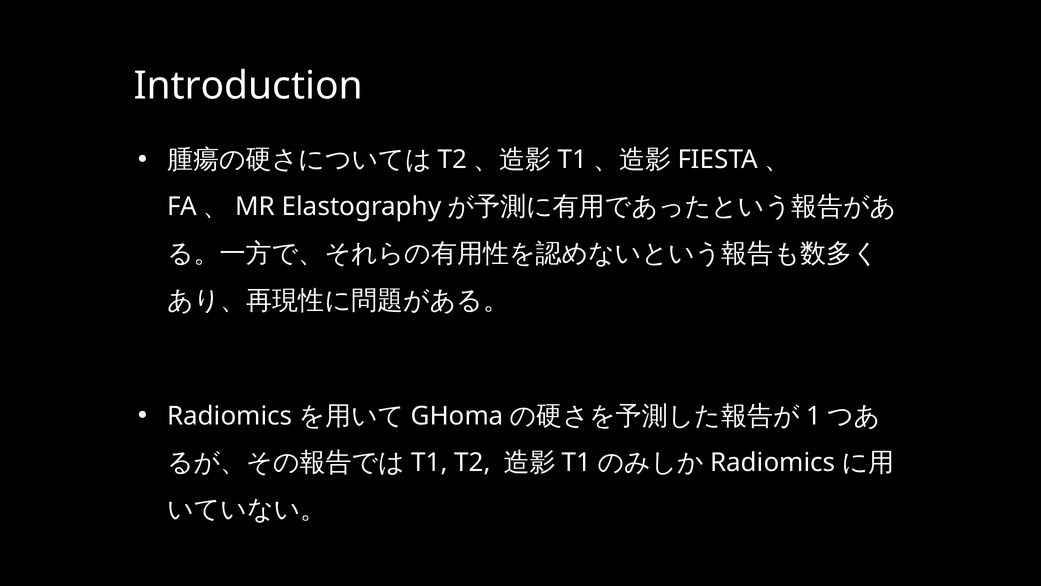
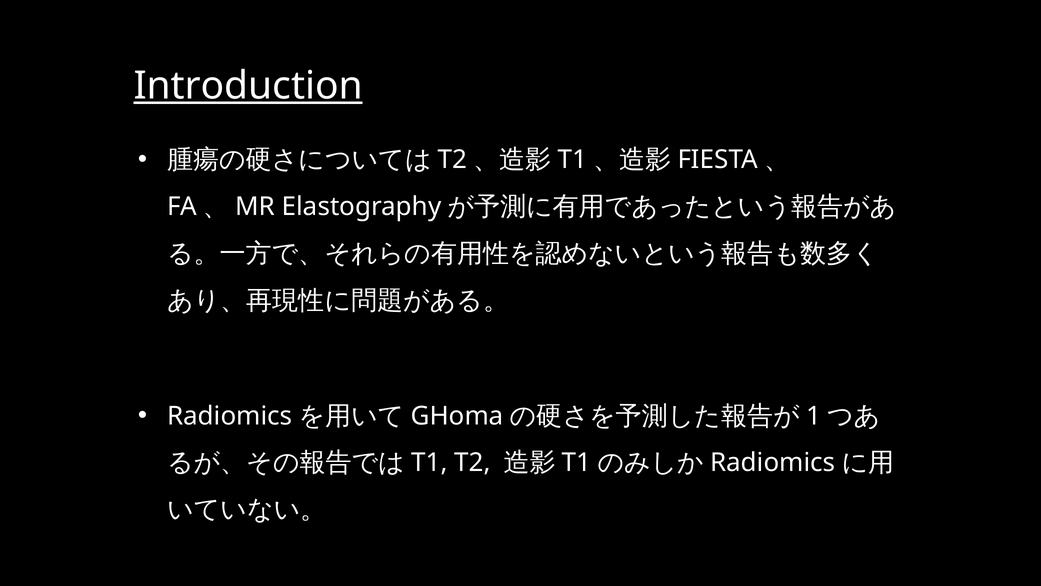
Introduction underline: none -> present
